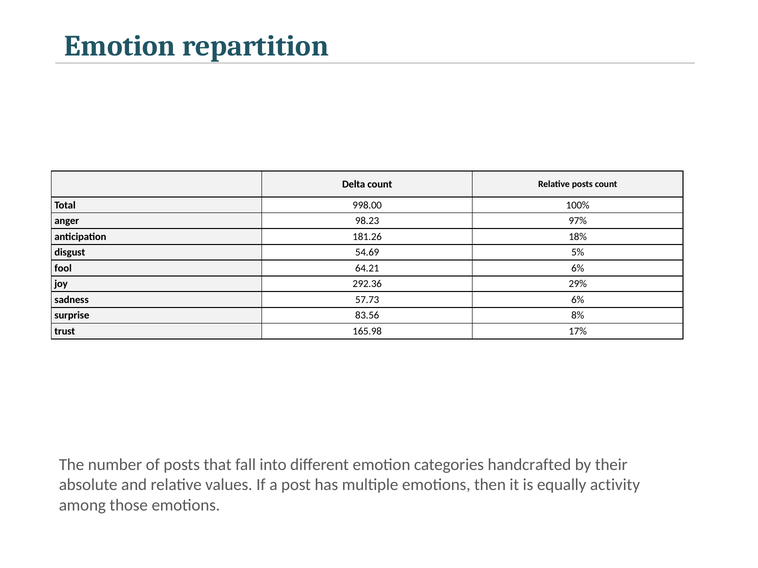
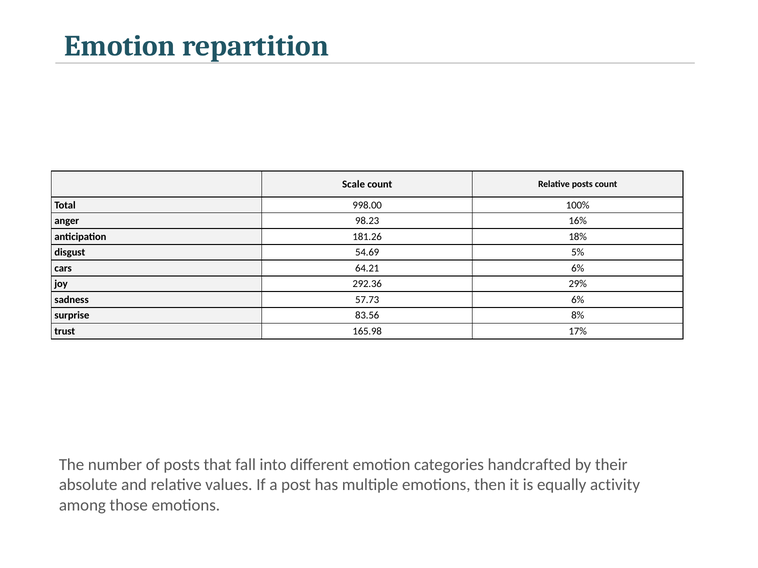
Delta: Delta -> Scale
97%: 97% -> 16%
fool: fool -> cars
